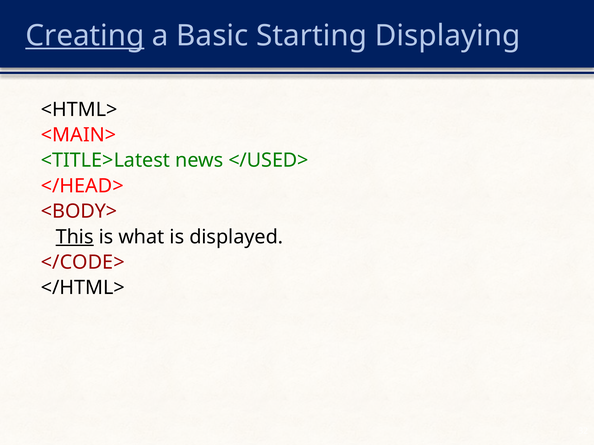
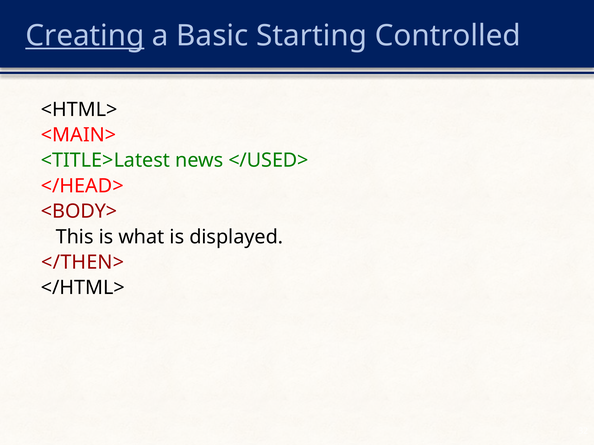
Displaying: Displaying -> Controlled
This underline: present -> none
</CODE>: </CODE> -> </THEN>
